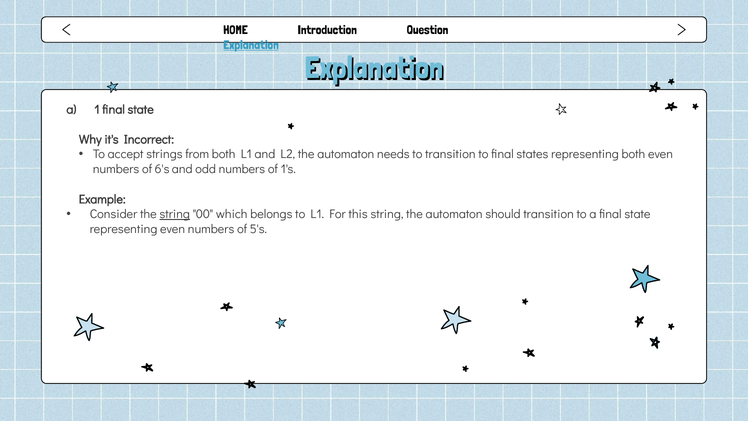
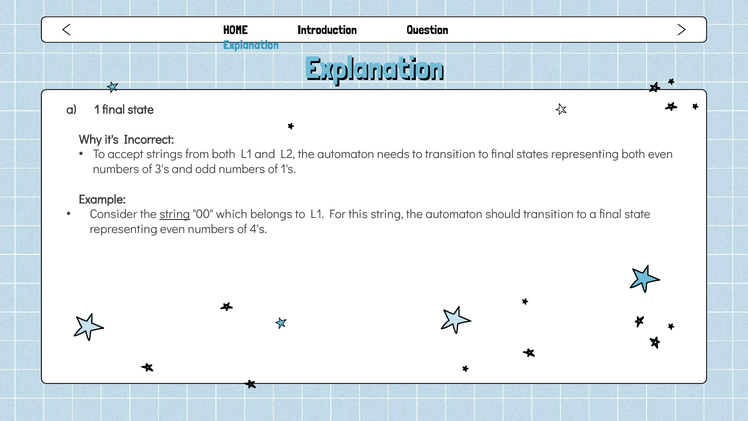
Explanation at (251, 45) underline: present -> none
6's: 6's -> 3's
5's: 5's -> 4's
